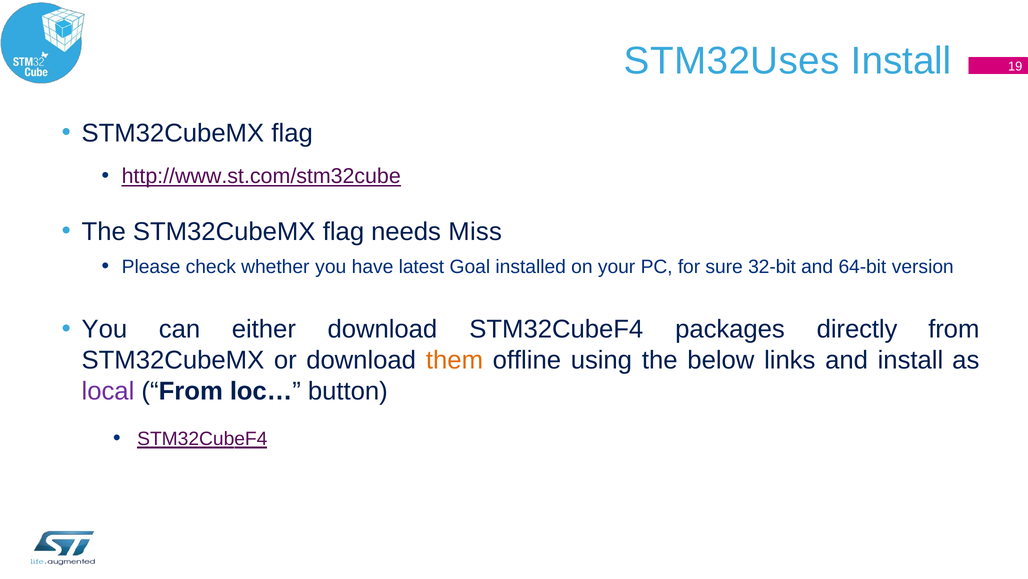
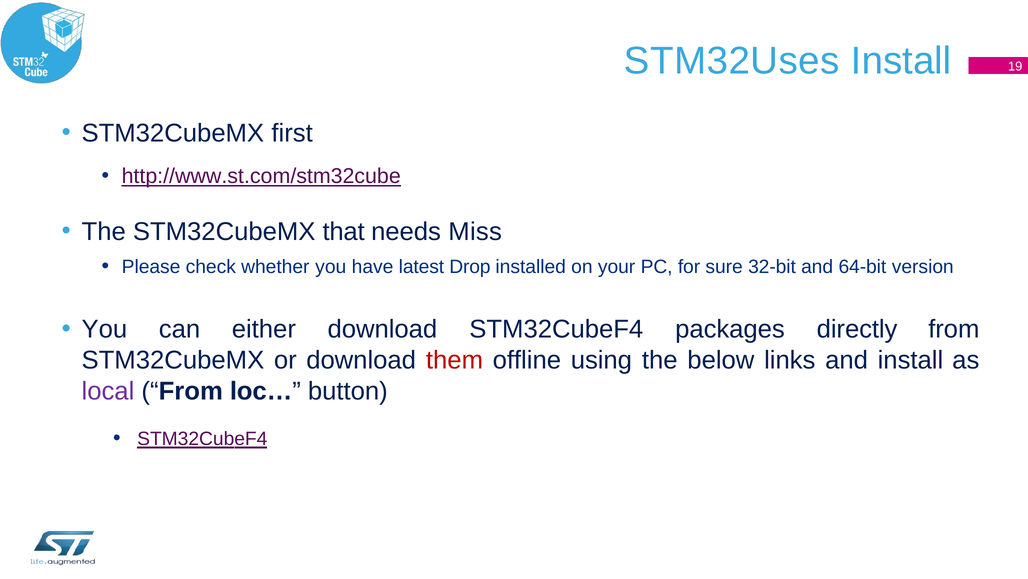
flag at (292, 133): flag -> first
The STM32CubeMX flag: flag -> that
Goal: Goal -> Drop
them colour: orange -> red
